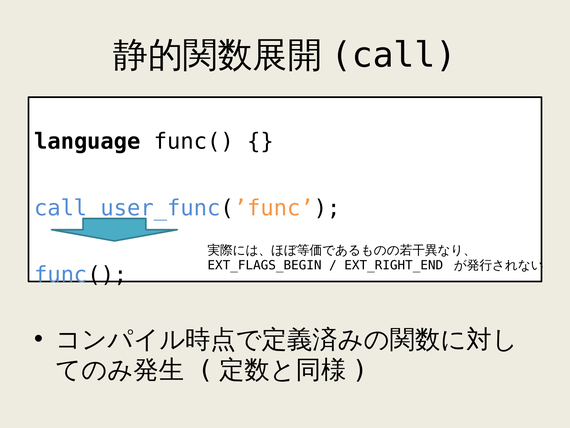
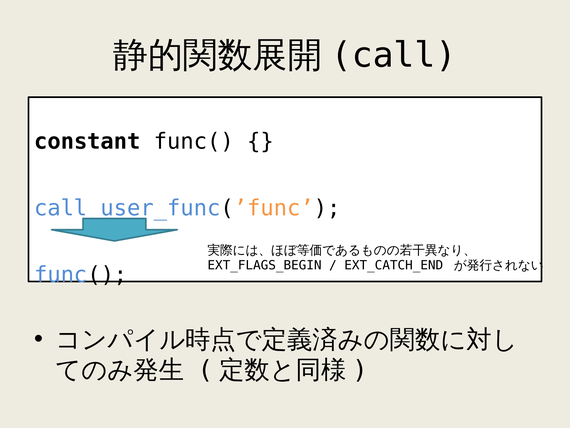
language: language -> constant
EXT_RIGHT_END: EXT_RIGHT_END -> EXT_CATCH_END
